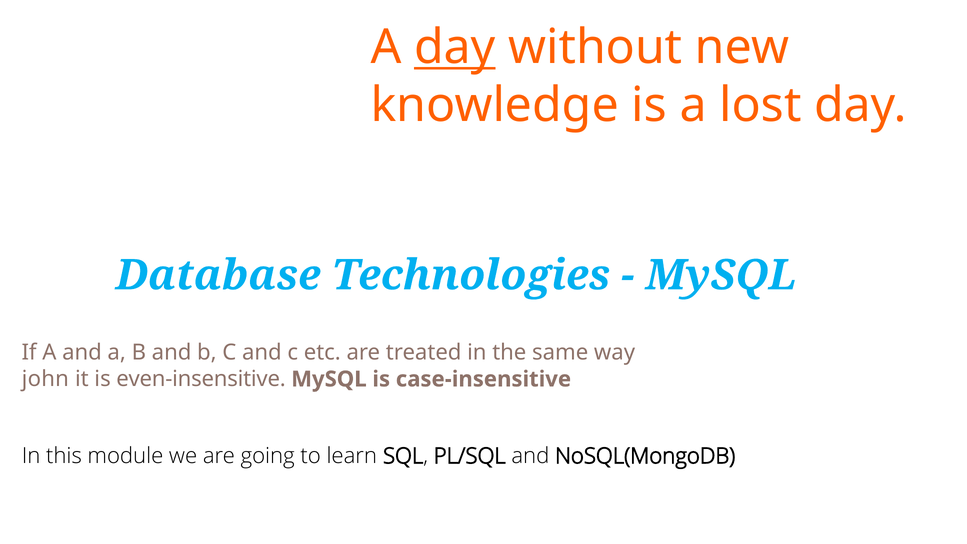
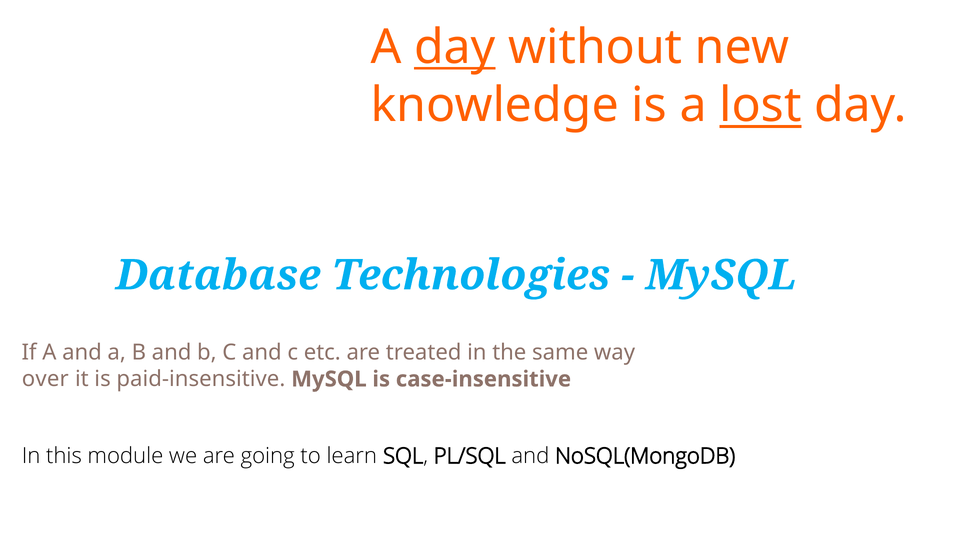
lost underline: none -> present
john: john -> over
even-insensitive: even-insensitive -> paid-insensitive
